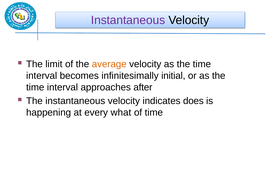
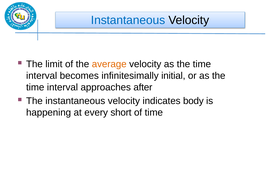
Instantaneous at (128, 20) colour: purple -> blue
does: does -> body
what: what -> short
